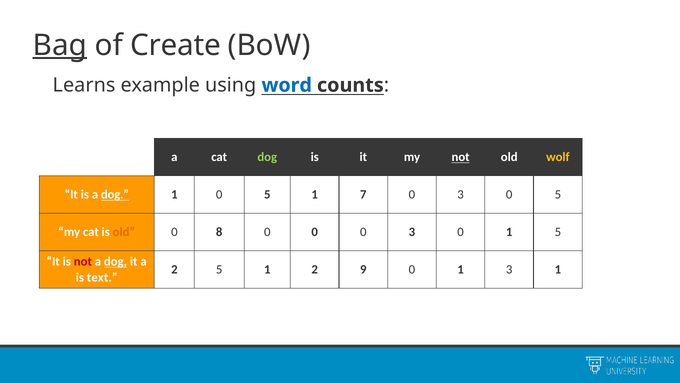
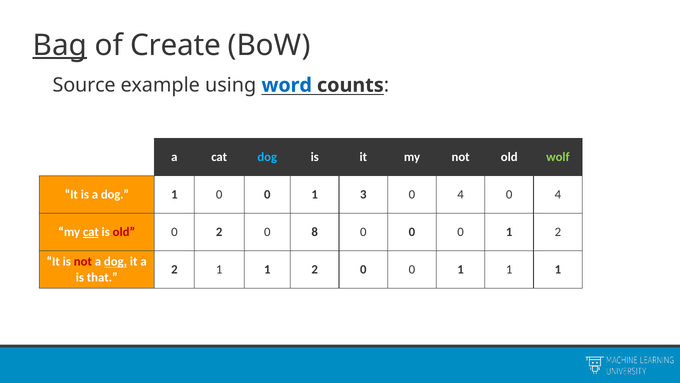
Learns: Learns -> Source
dog at (267, 157) colour: light green -> light blue
not at (461, 157) underline: present -> none
wolf colour: yellow -> light green
dog at (115, 194) underline: present -> none
1 0 5: 5 -> 0
7: 7 -> 3
3 at (461, 194): 3 -> 4
5 at (558, 194): 5 -> 4
cat at (91, 232) underline: none -> present
old at (124, 232) colour: orange -> red
0 8: 8 -> 2
0 at (315, 232): 0 -> 8
3 at (412, 232): 3 -> 0
0 1 5: 5 -> 2
2 5: 5 -> 1
1 2 9: 9 -> 0
0 1 3: 3 -> 1
text: text -> that
